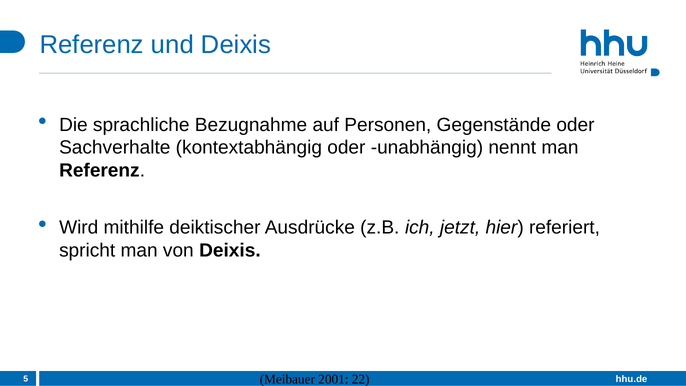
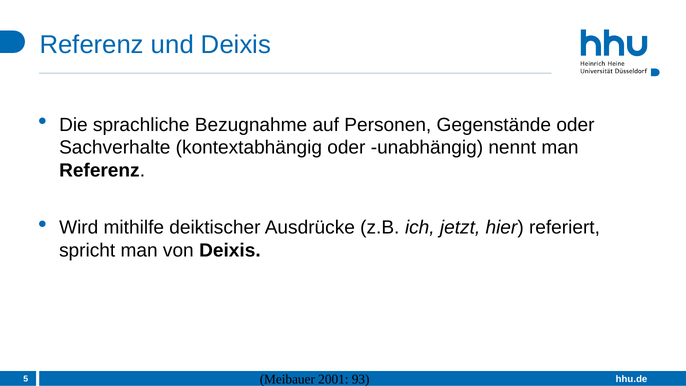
22: 22 -> 93
